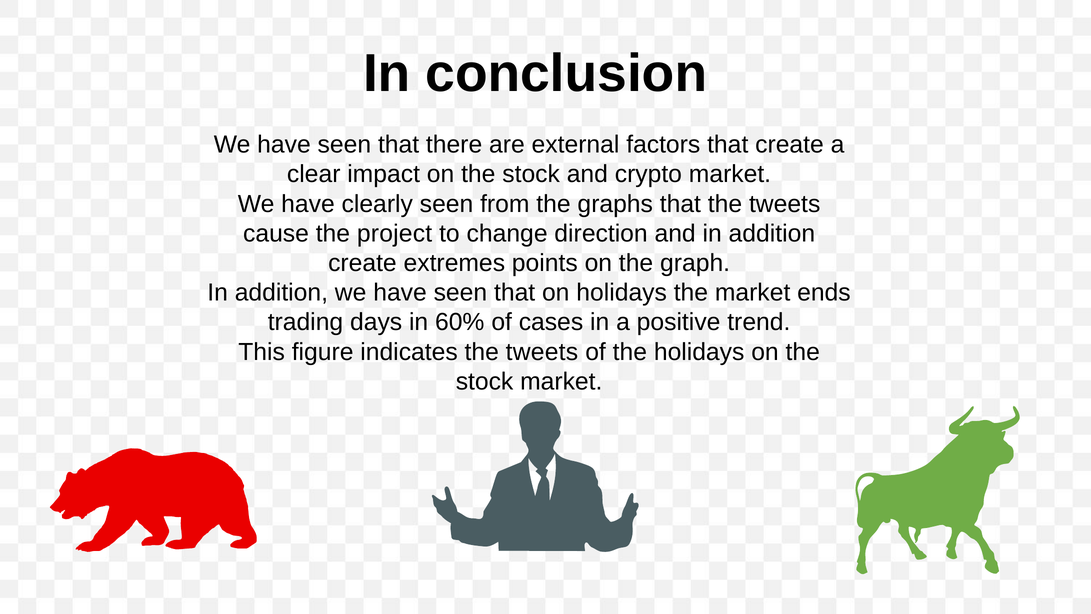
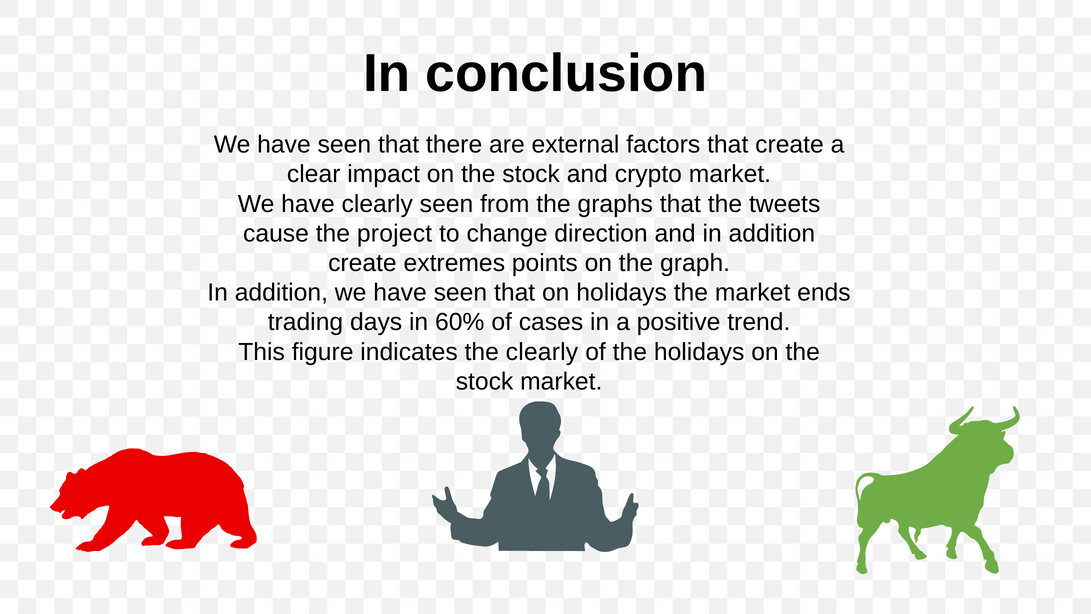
indicates the tweets: tweets -> clearly
